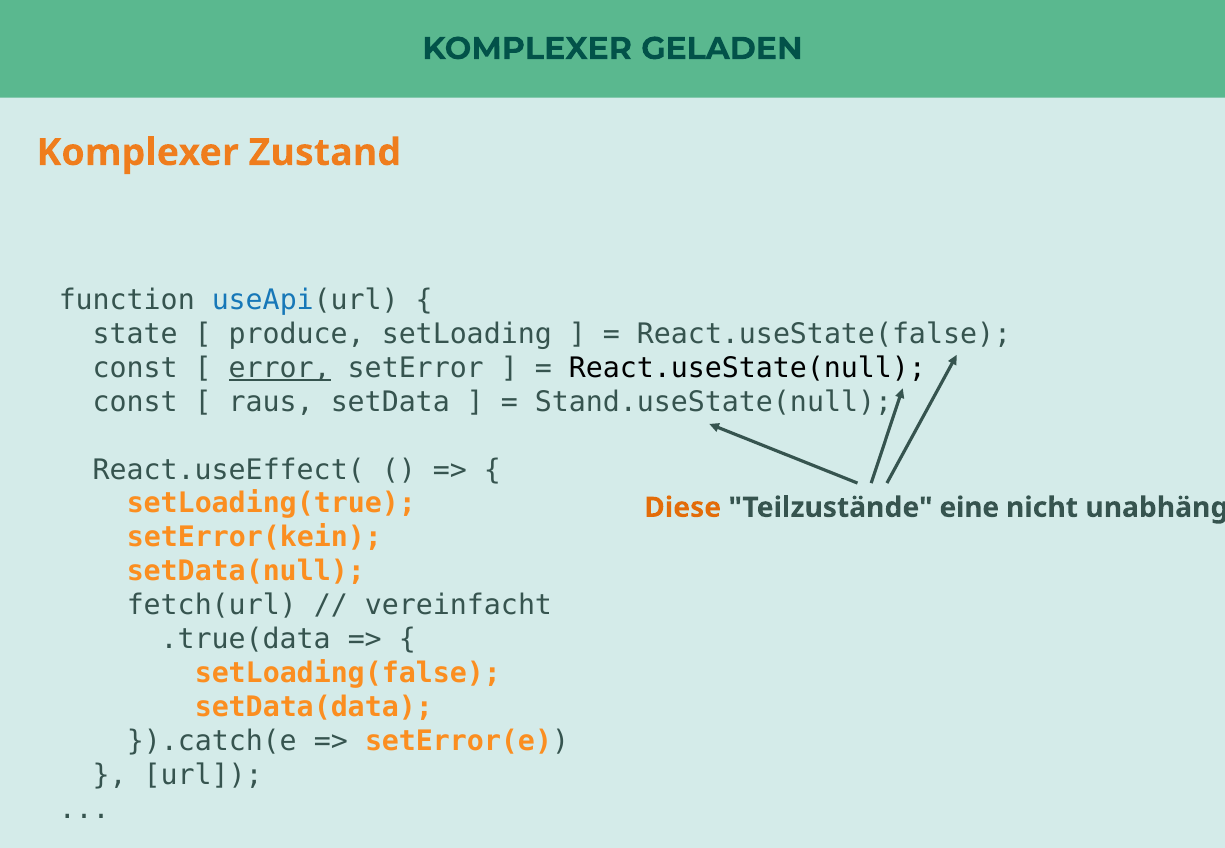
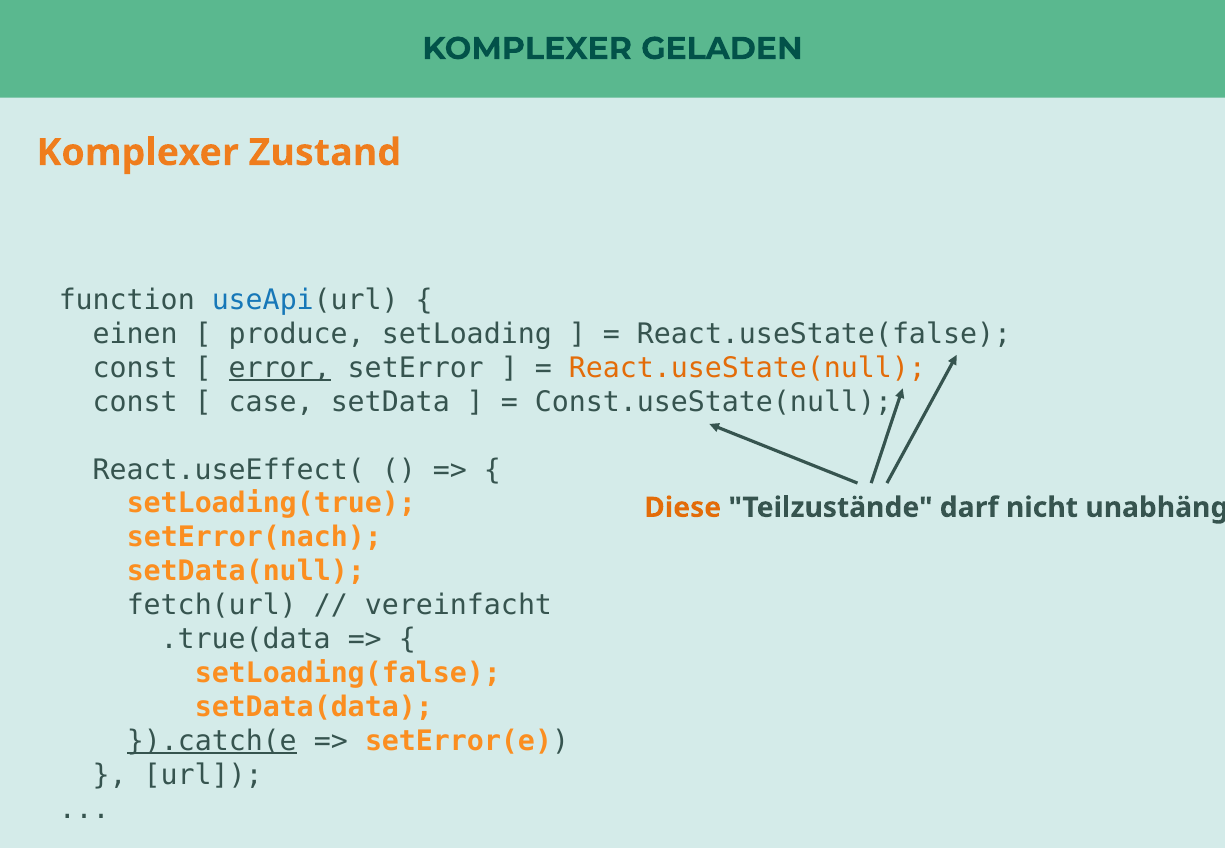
state: state -> einen
React.useState(null colour: black -> orange
raus: raus -> case
Stand.useState(null: Stand.useState(null -> Const.useState(null
eine: eine -> darf
setError(kein: setError(kein -> setError(nach
}).catch(e underline: none -> present
